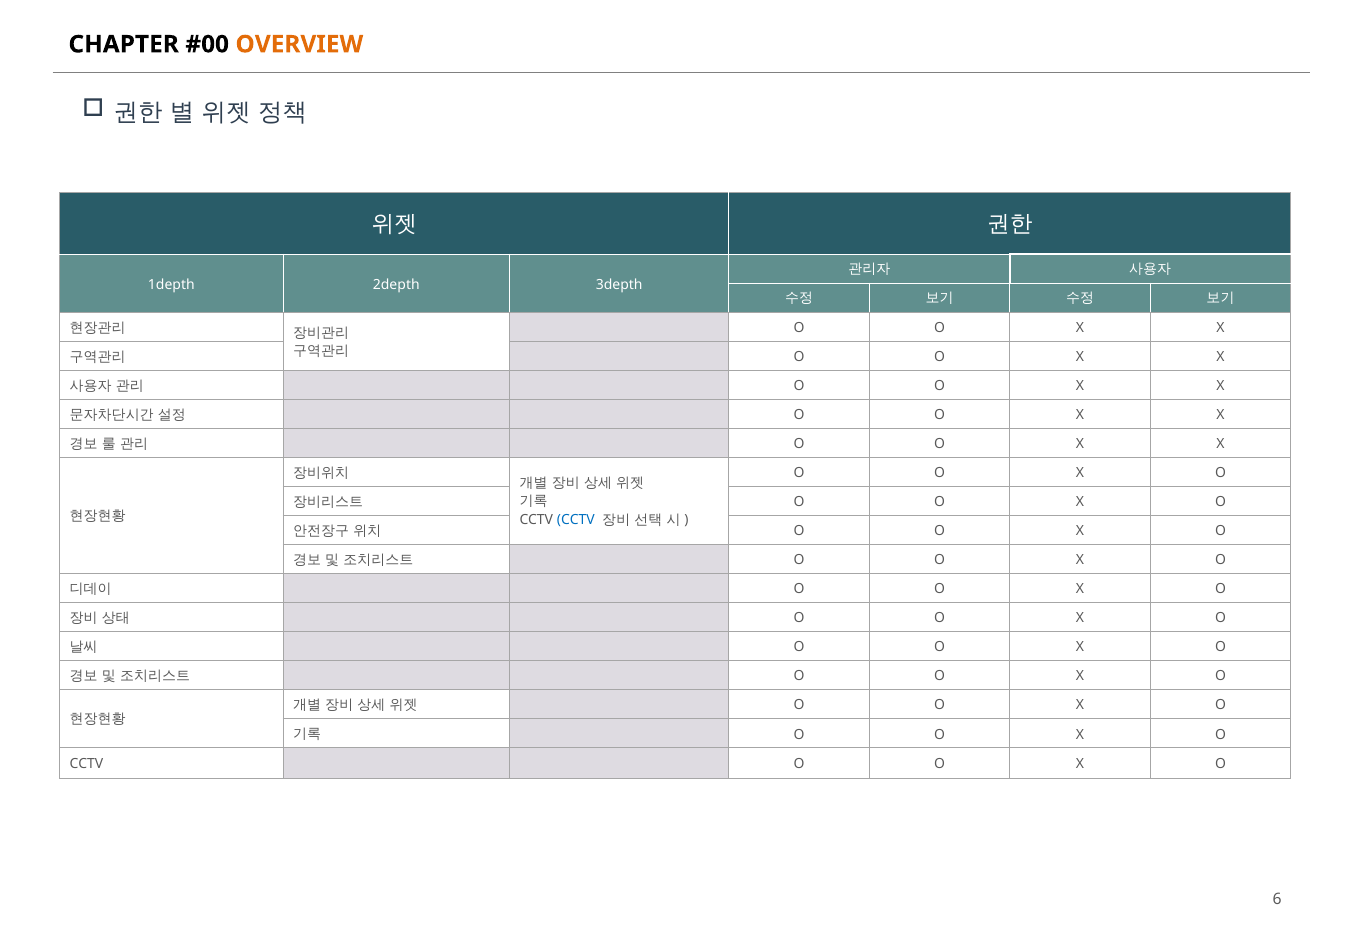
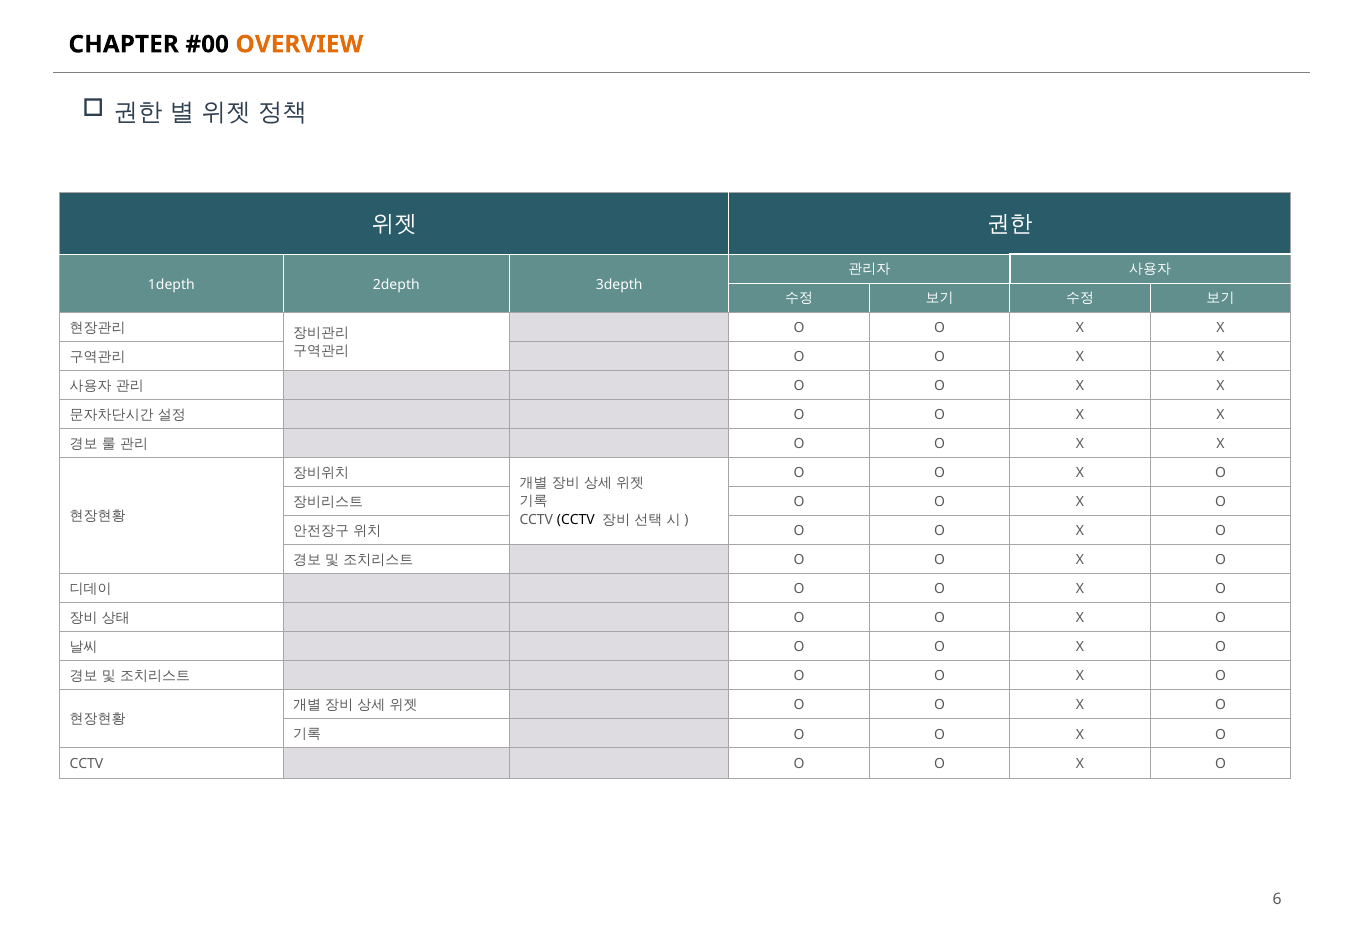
CCTV at (576, 520) colour: blue -> black
